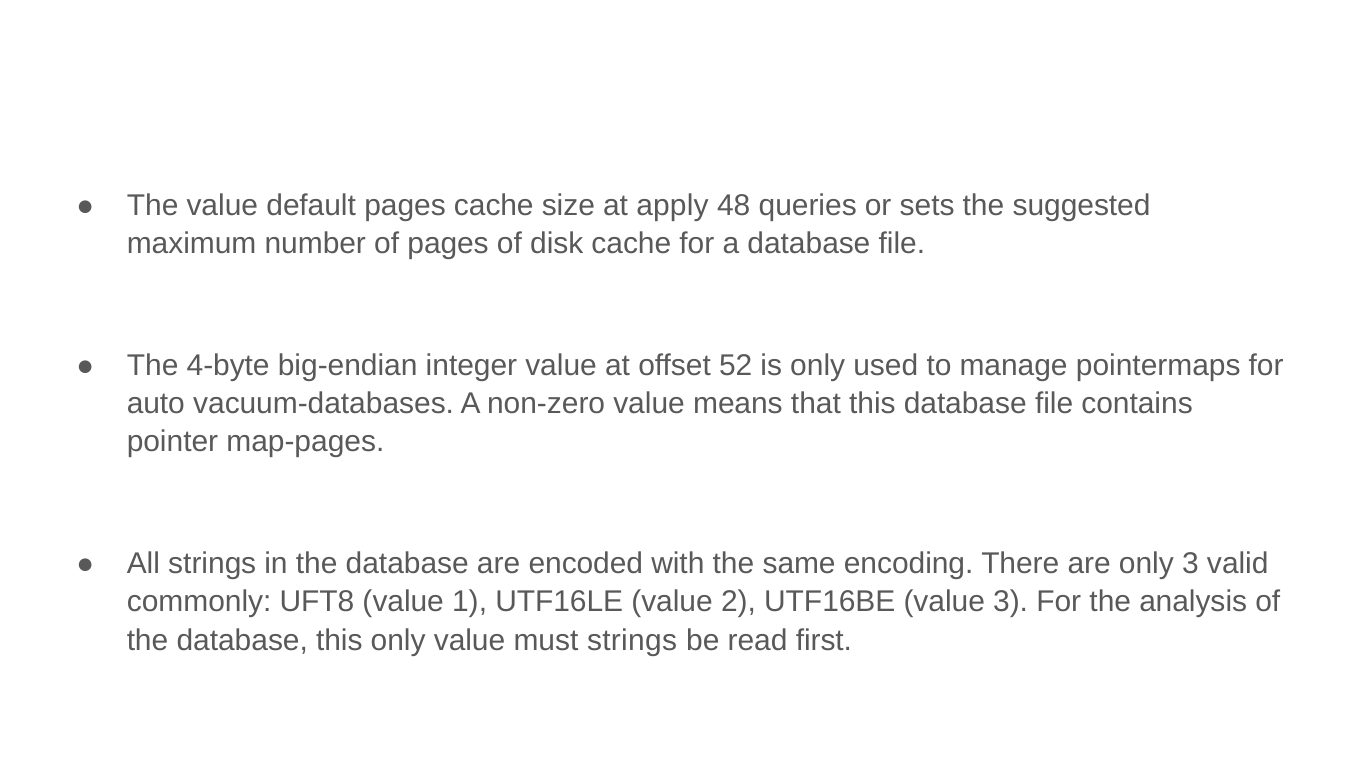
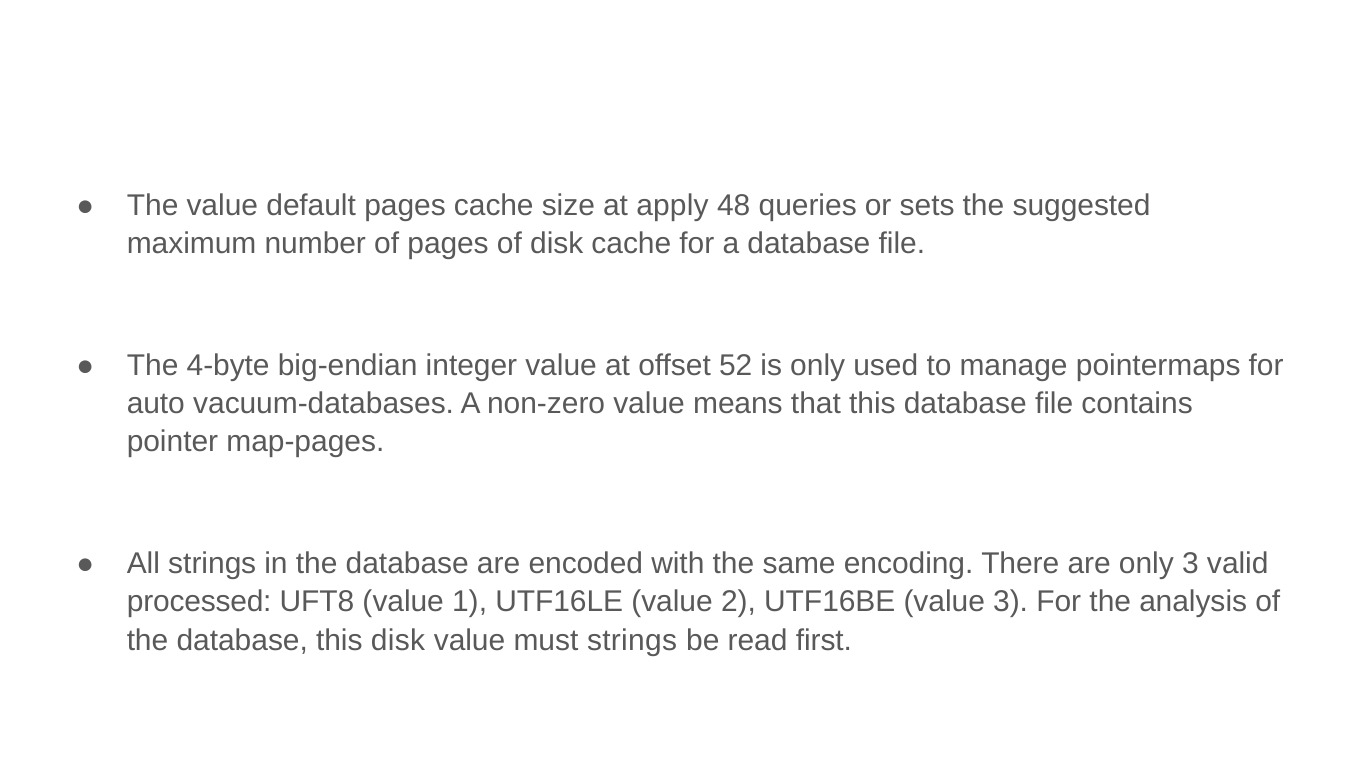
commonly: commonly -> processed
this only: only -> disk
